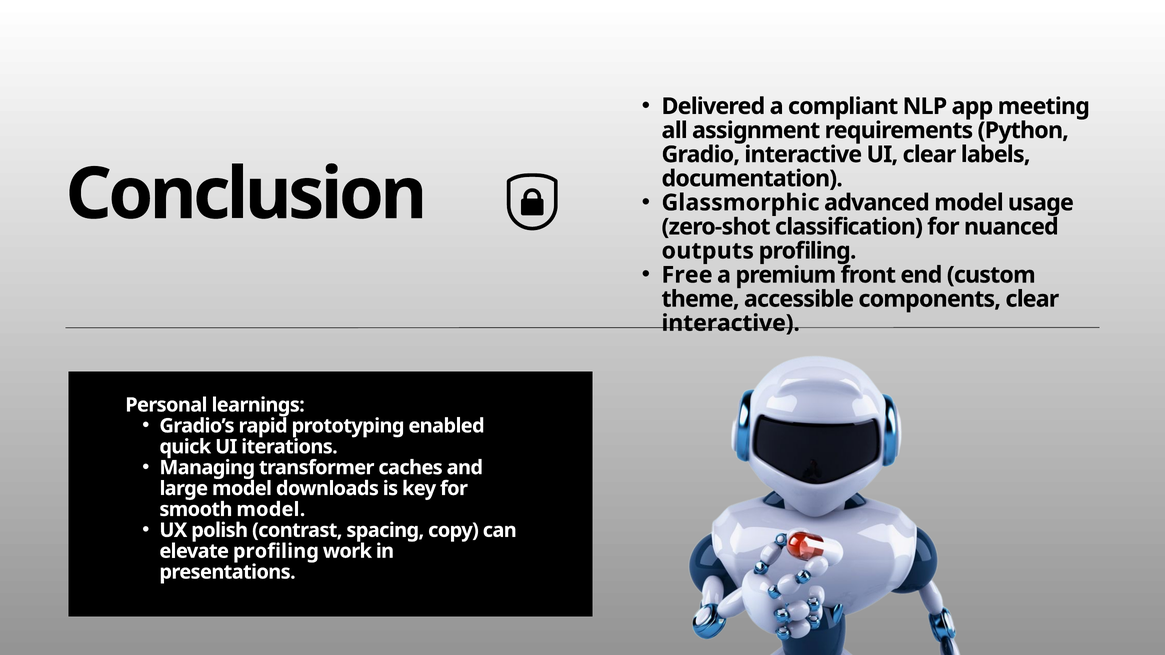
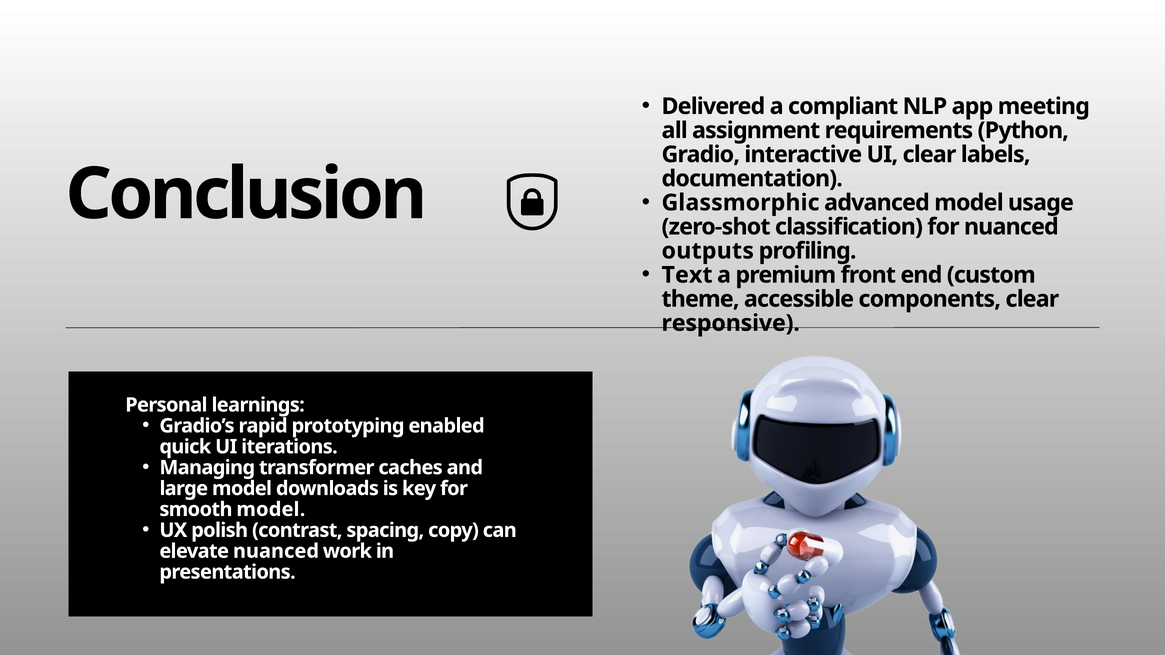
Free: Free -> Text
interactive at (731, 323): interactive -> responsive
elevate profiling: profiling -> nuanced
